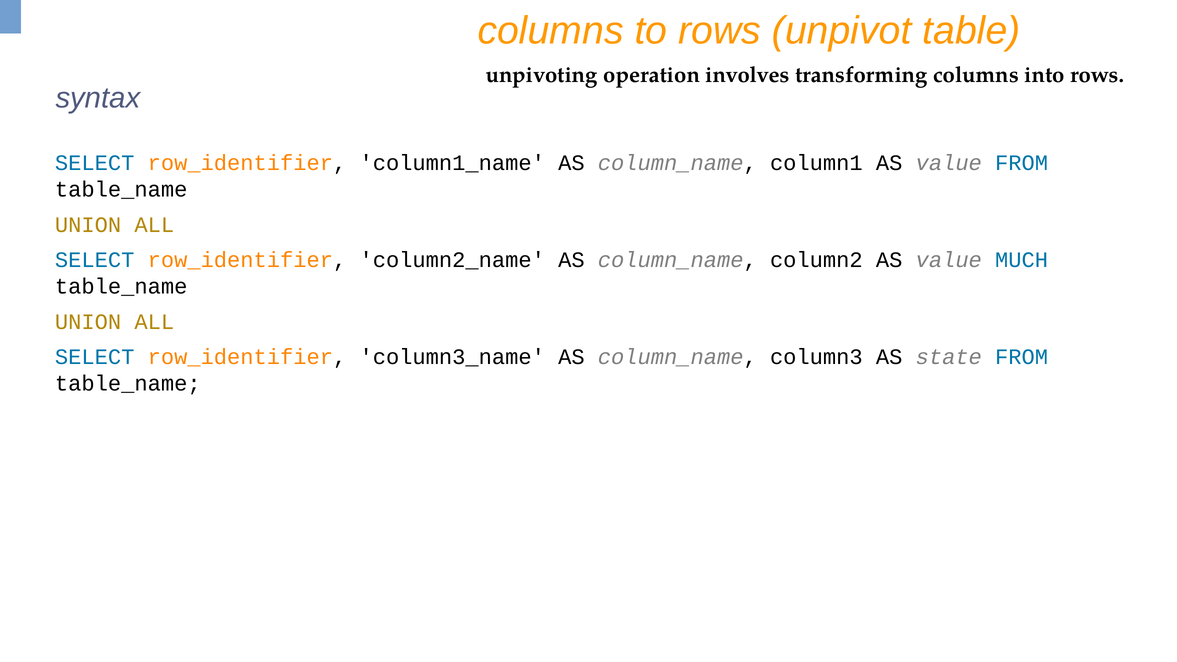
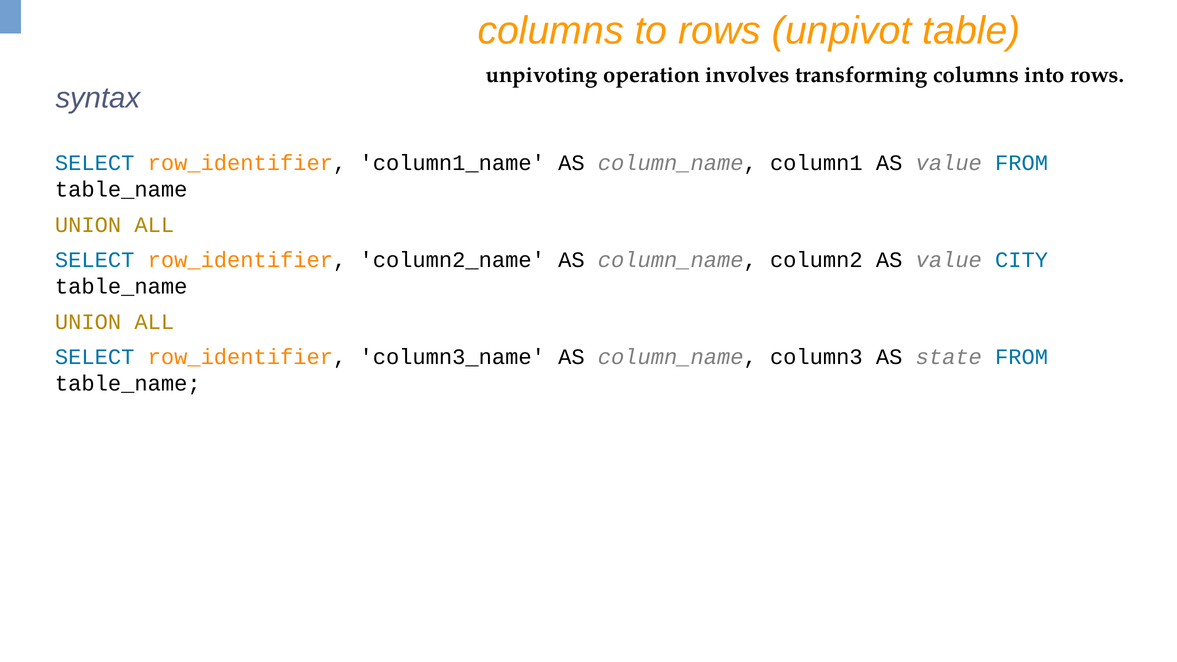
MUCH: MUCH -> CITY
